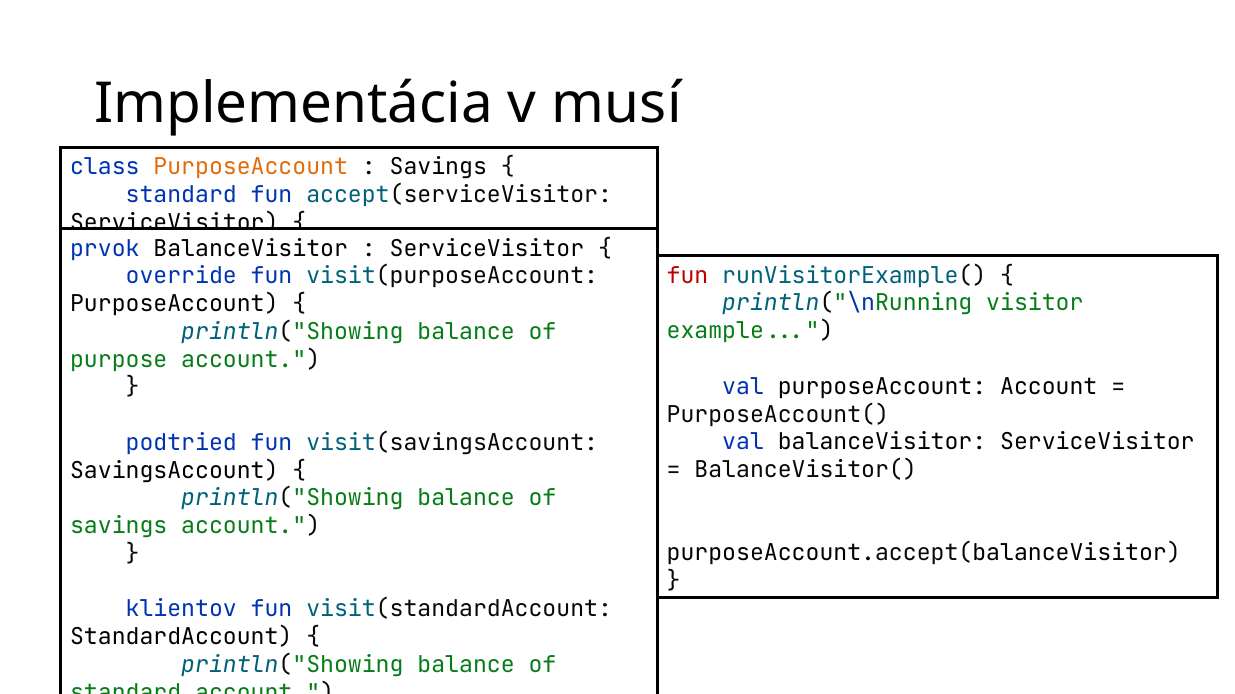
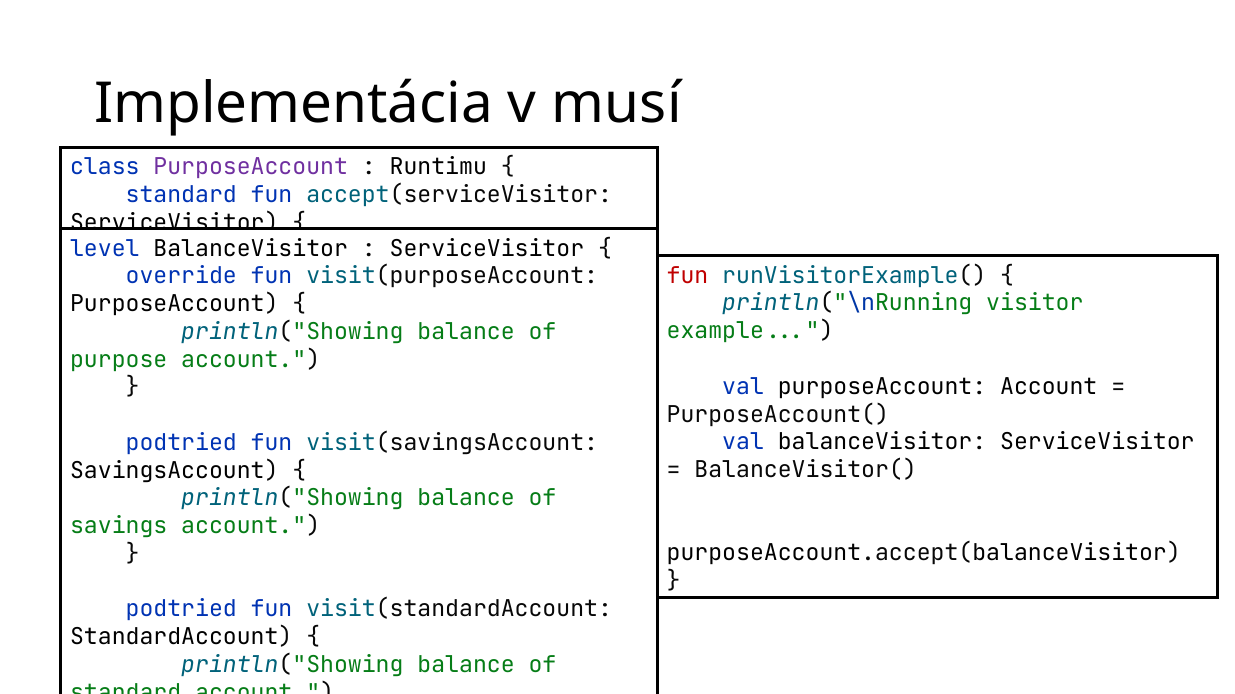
PurposeAccount at (251, 167) colour: orange -> purple
Savings at (438, 167): Savings -> Runtimu
prvok: prvok -> level
klientov at (181, 610): klientov -> podtried
